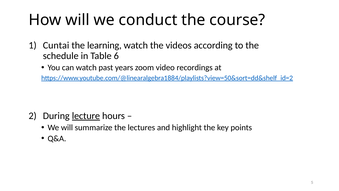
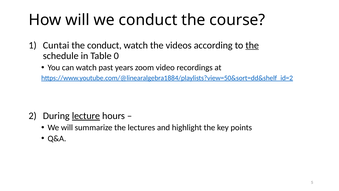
the learning: learning -> conduct
the at (252, 45) underline: none -> present
6: 6 -> 0
